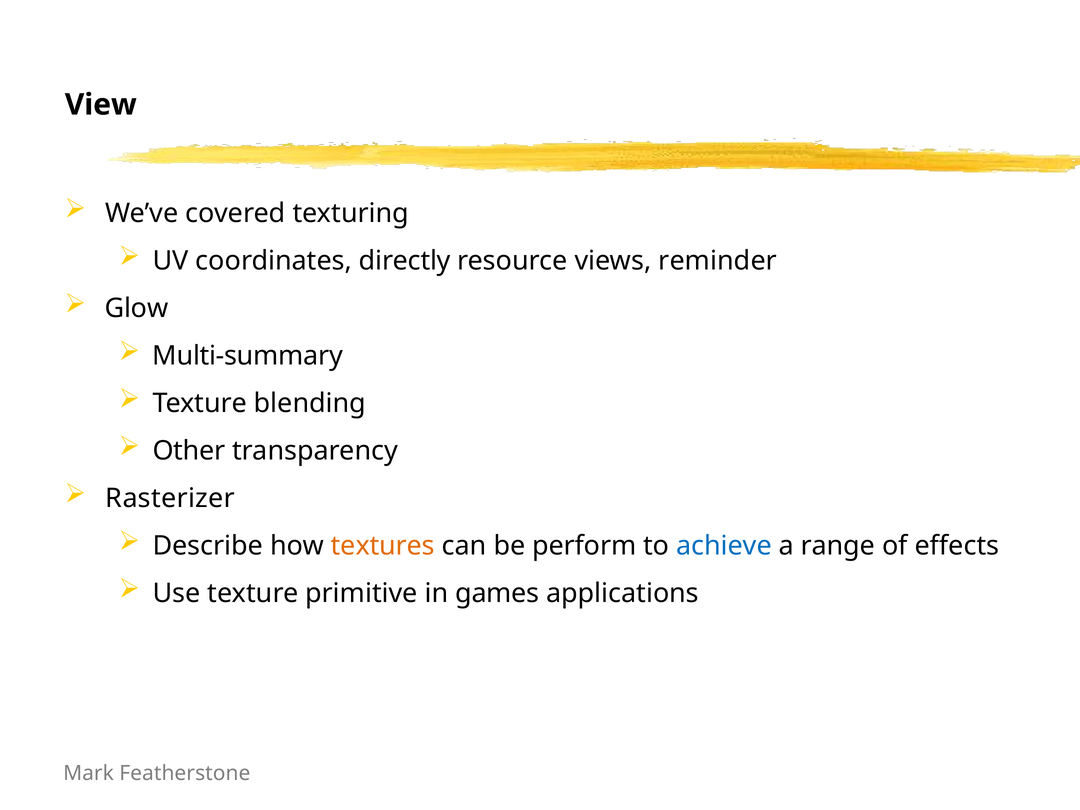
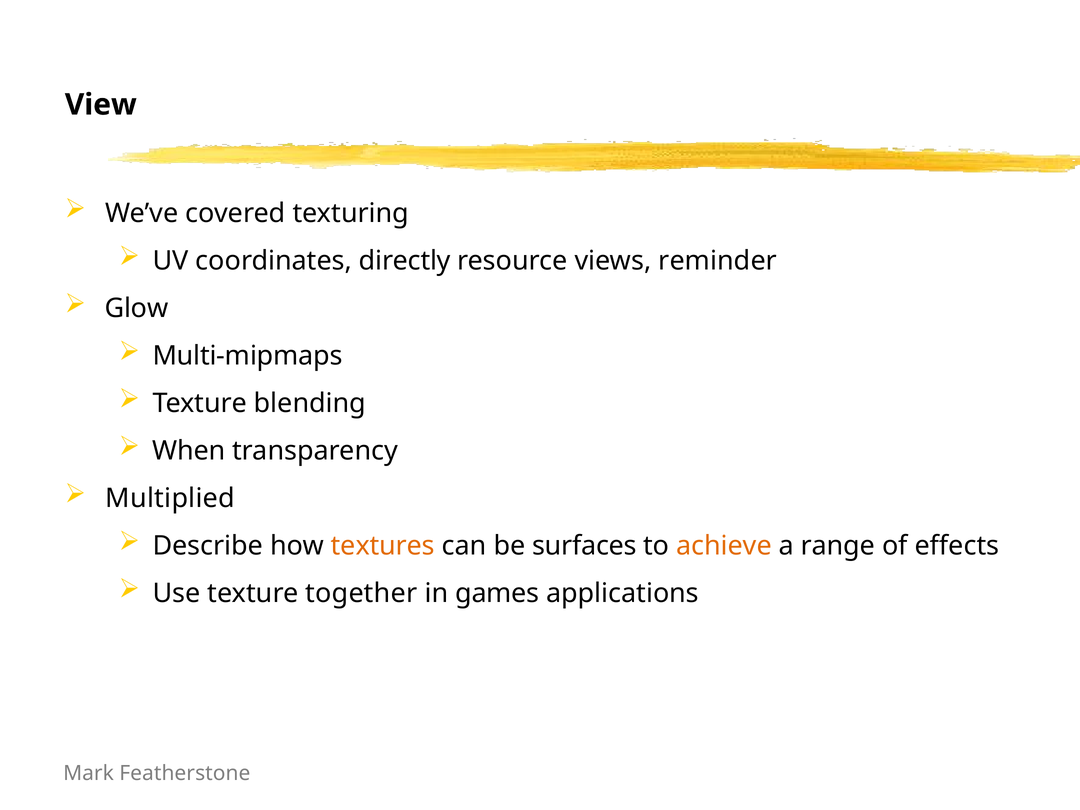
Multi-summary: Multi-summary -> Multi-mipmaps
Other: Other -> When
Rasterizer: Rasterizer -> Multiplied
perform: perform -> surfaces
achieve colour: blue -> orange
primitive: primitive -> together
